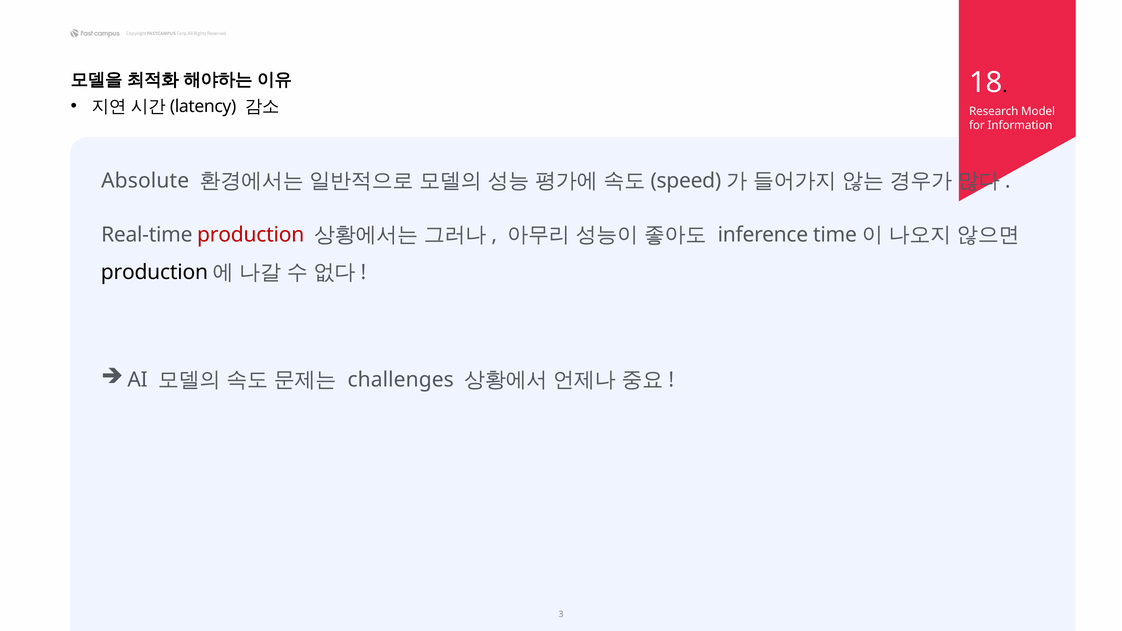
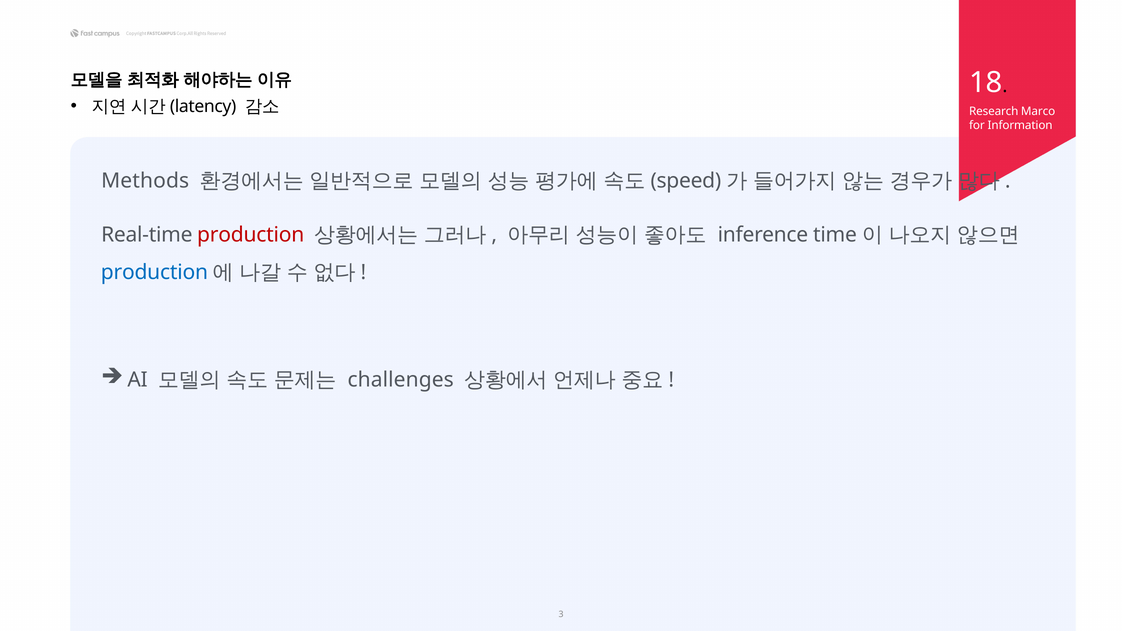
Model: Model -> Marco
Absolute: Absolute -> Methods
production at (154, 273) colour: black -> blue
